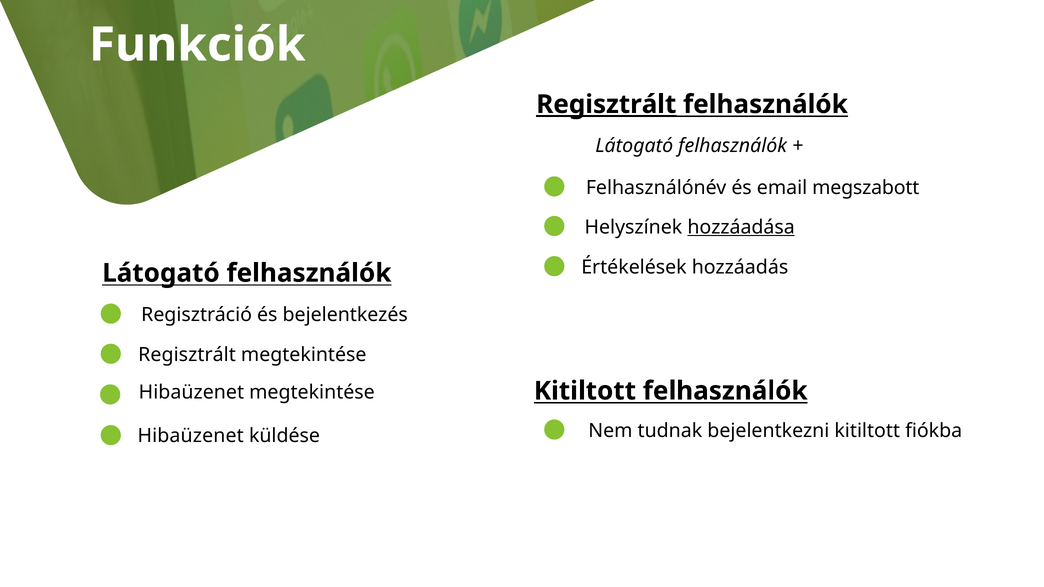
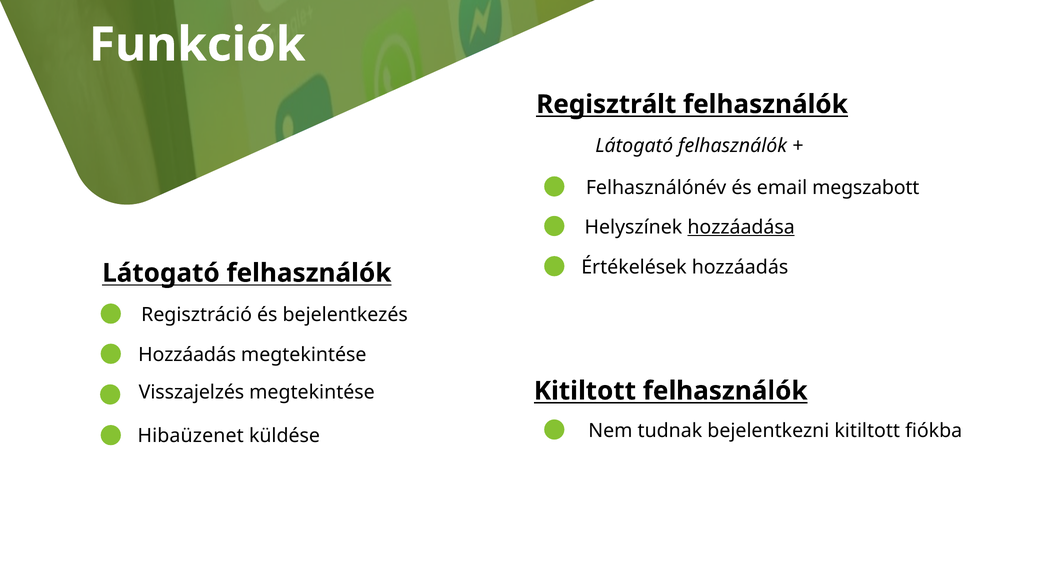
Regisztrált at (606, 104) underline: present -> none
Regisztrált at (187, 355): Regisztrált -> Hozzáadás
Hibaüzenet at (191, 393): Hibaüzenet -> Visszajelzés
